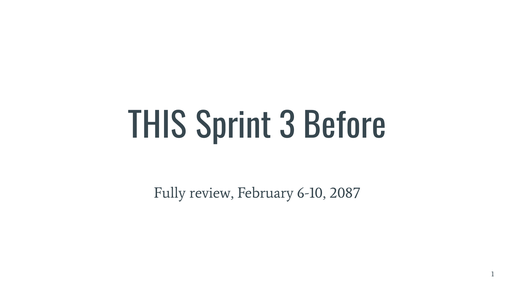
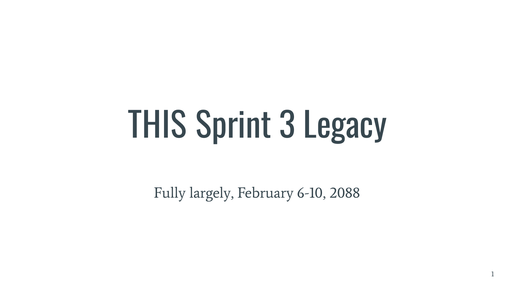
Before: Before -> Legacy
review: review -> largely
2087: 2087 -> 2088
